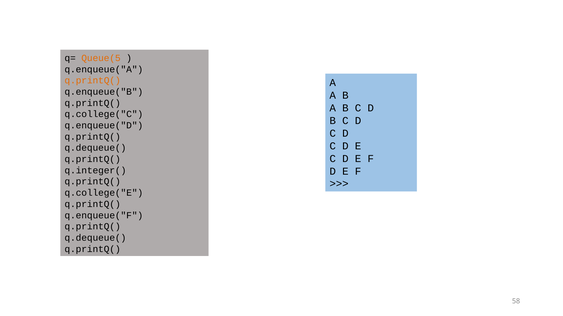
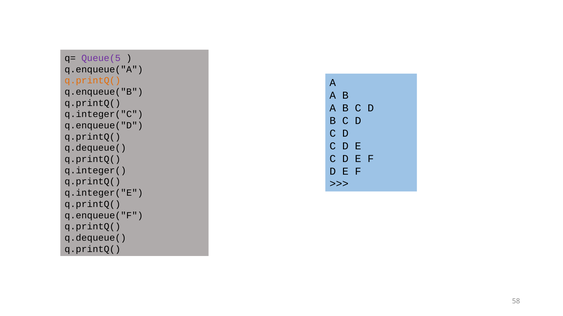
Queue(5 colour: orange -> purple
q.college("C: q.college("C -> q.integer("C
q.college("E: q.college("E -> q.integer("E
